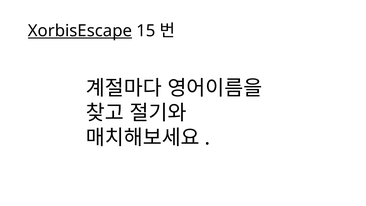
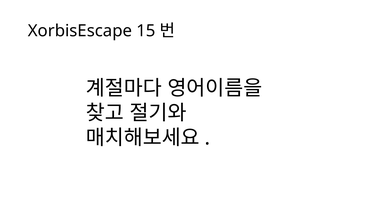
XorbisEscape underline: present -> none
